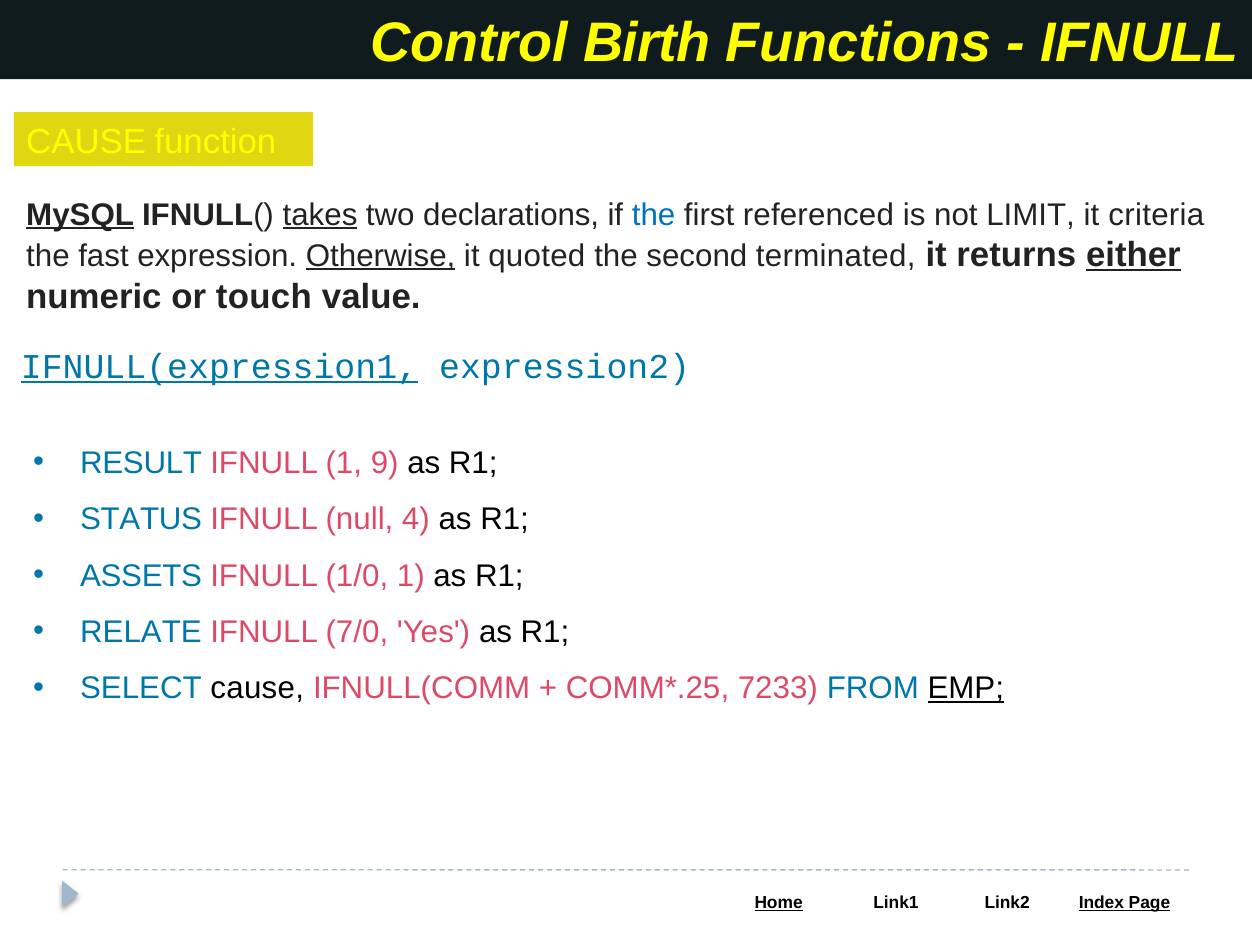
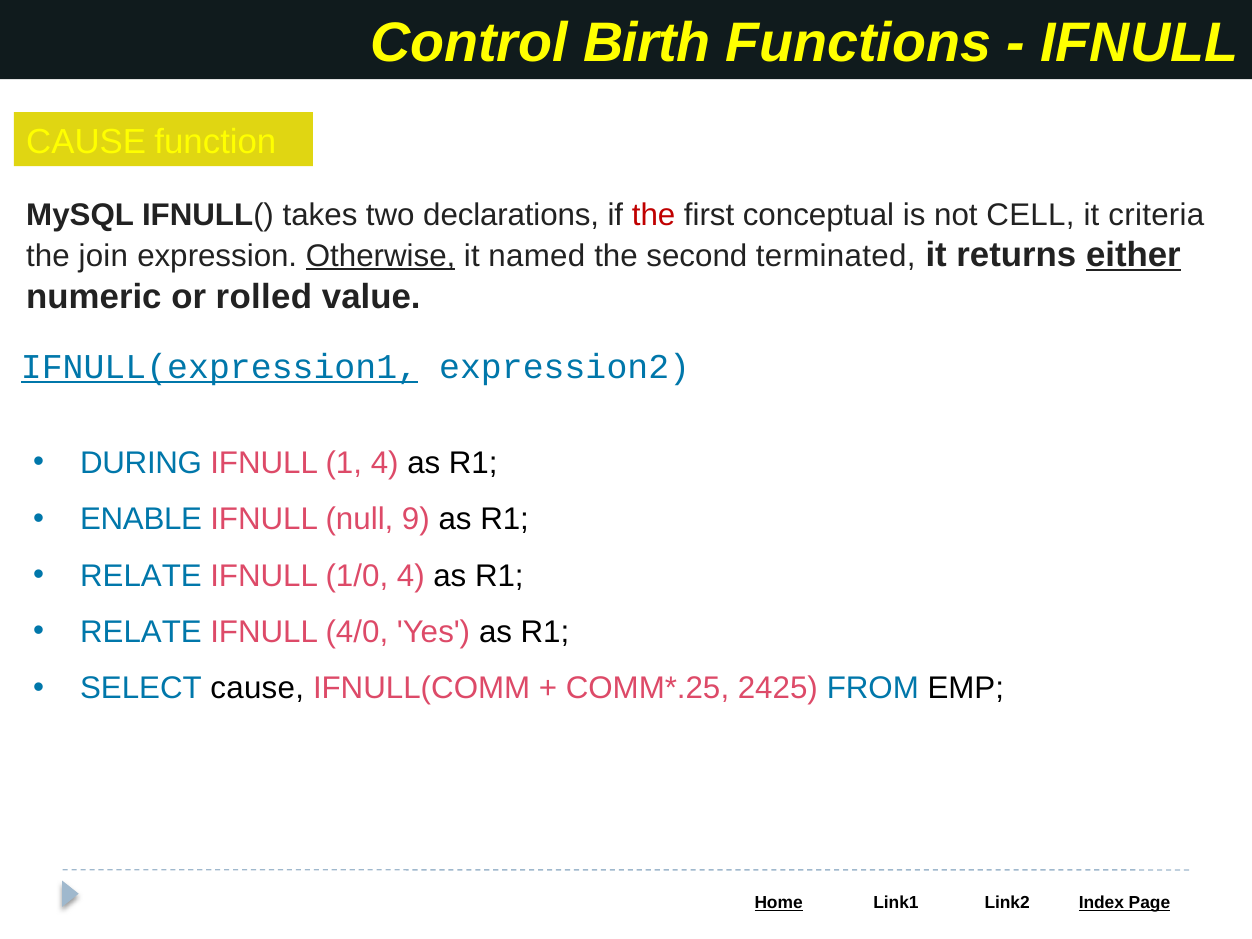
MySQL underline: present -> none
takes underline: present -> none
the at (654, 215) colour: blue -> red
referenced: referenced -> conceptual
LIMIT: LIMIT -> CELL
fast: fast -> join
quoted: quoted -> named
touch: touch -> rolled
RESULT: RESULT -> DURING
1 9: 9 -> 4
STATUS: STATUS -> ENABLE
4: 4 -> 9
ASSETS at (141, 576): ASSETS -> RELATE
1/0 1: 1 -> 4
7/0: 7/0 -> 4/0
7233: 7233 -> 2425
EMP underline: present -> none
